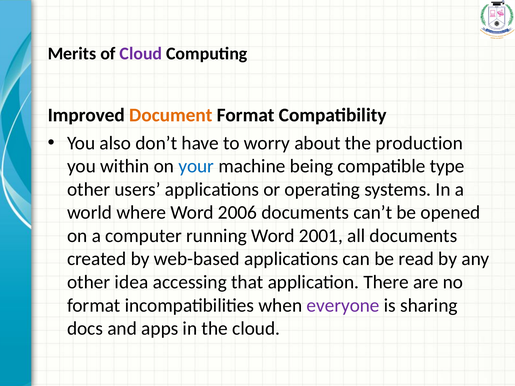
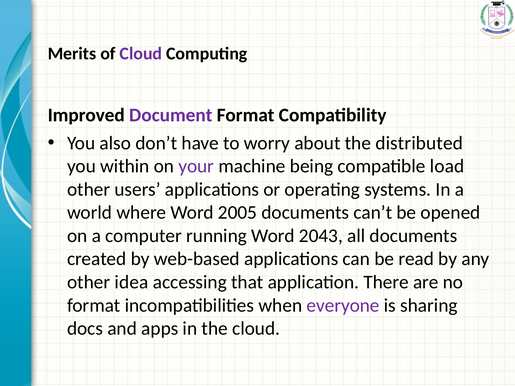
Document colour: orange -> purple
production: production -> distributed
your colour: blue -> purple
type: type -> load
2006: 2006 -> 2005
2001: 2001 -> 2043
